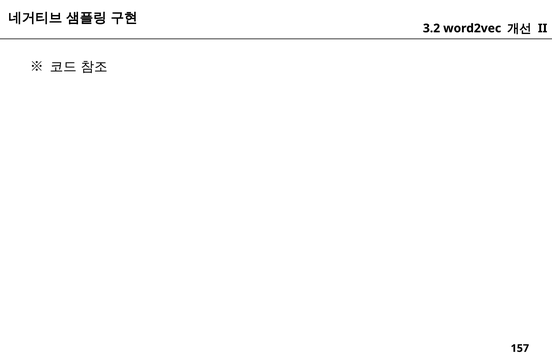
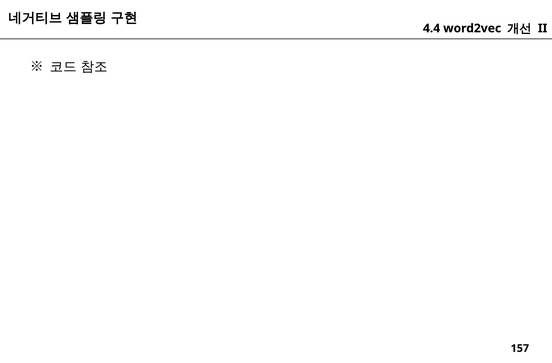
3.2: 3.2 -> 4.4
